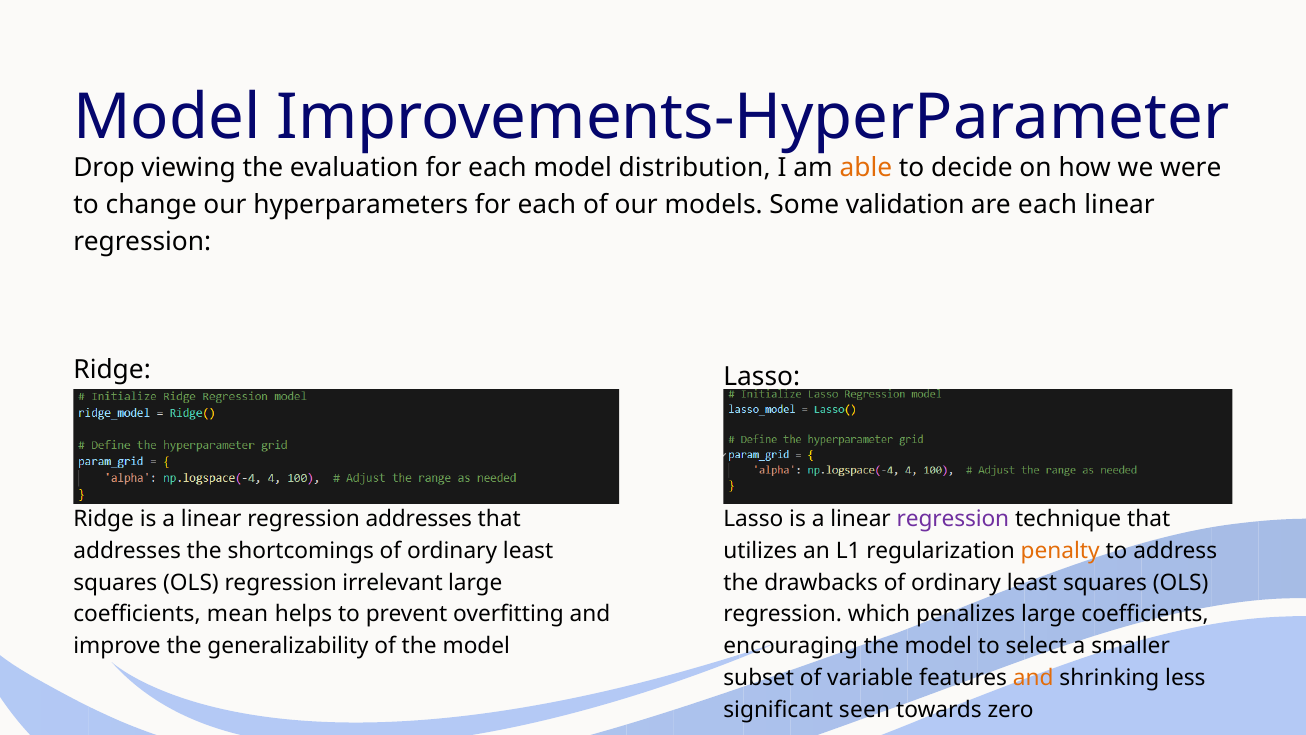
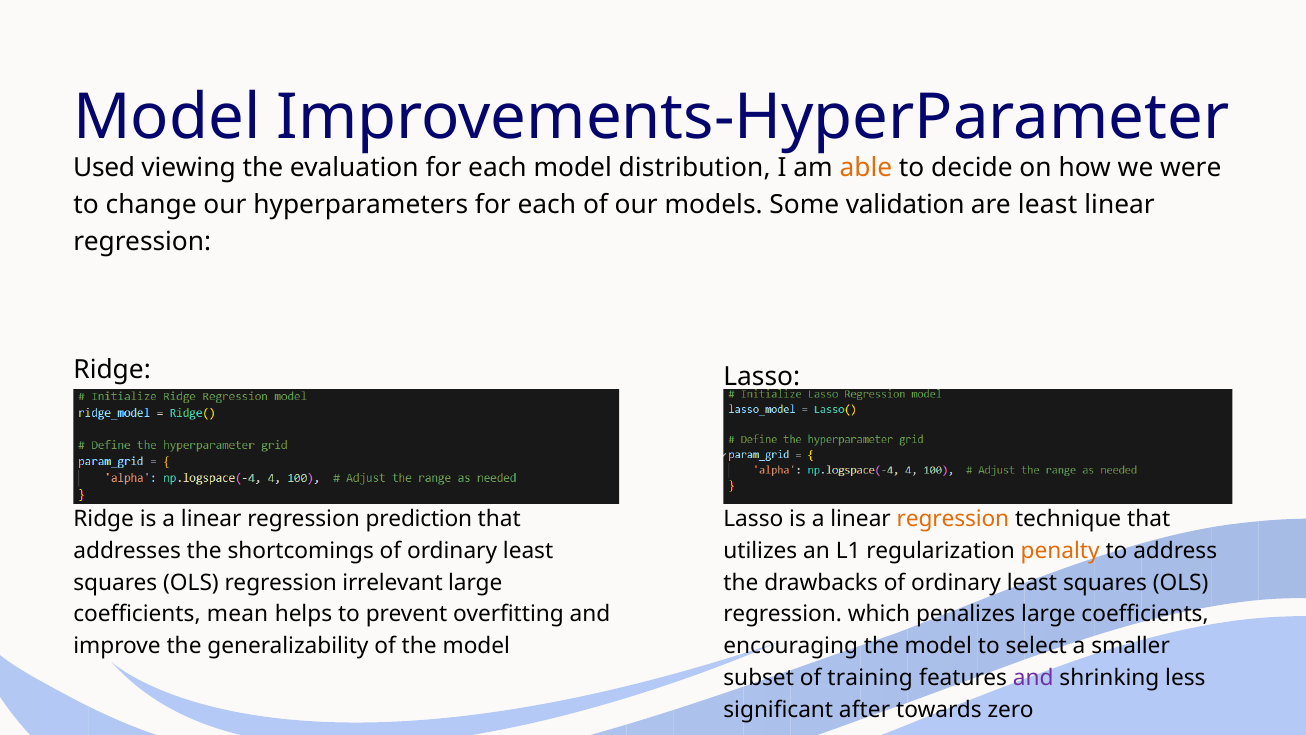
Drop: Drop -> Used
are each: each -> least
regression addresses: addresses -> prediction
regression at (953, 519) colour: purple -> orange
variable: variable -> training
and at (1033, 678) colour: orange -> purple
seen: seen -> after
